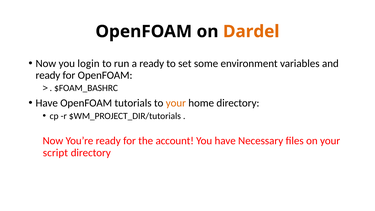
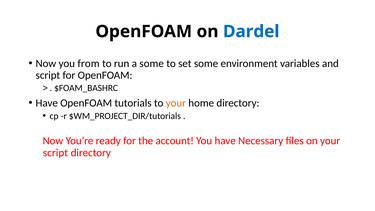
Dardel colour: orange -> blue
login: login -> from
a ready: ready -> some
ready at (48, 75): ready -> script
